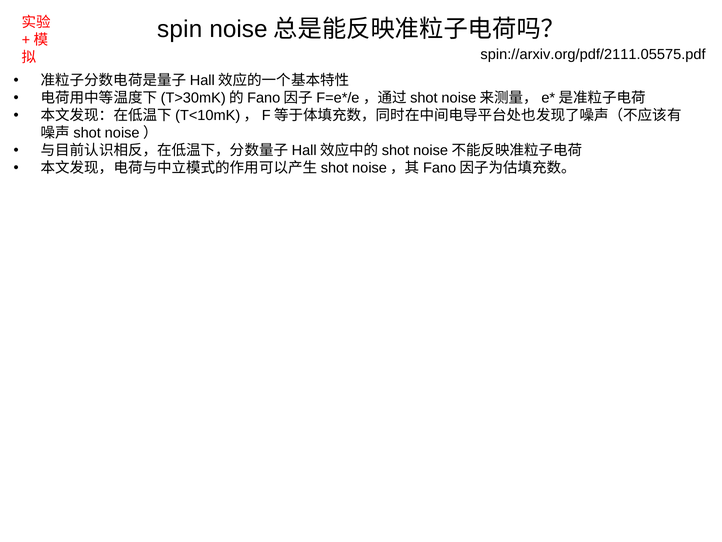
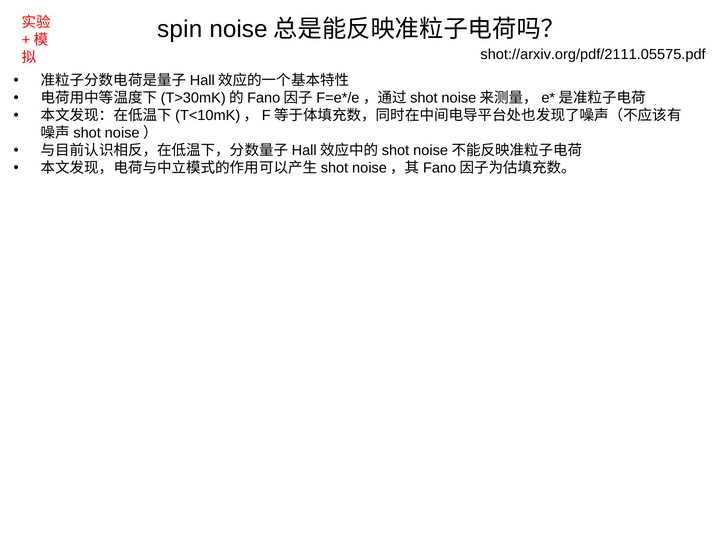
spin://arxiv.org/pdf/2111.05575.pdf: spin://arxiv.org/pdf/2111.05575.pdf -> shot://arxiv.org/pdf/2111.05575.pdf
